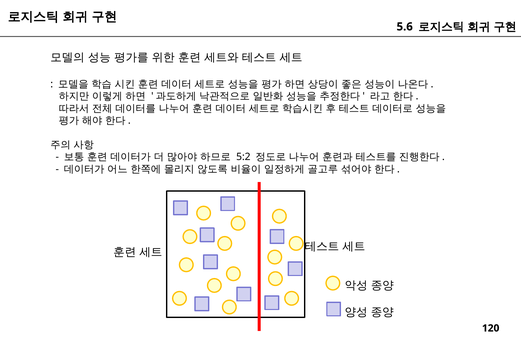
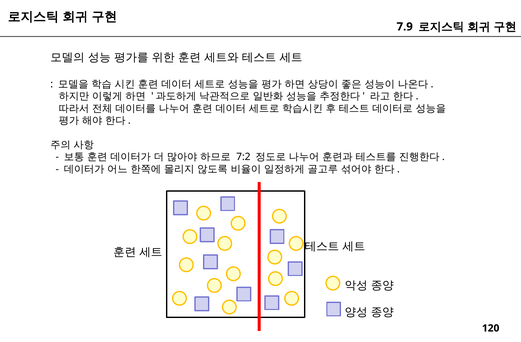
5.6: 5.6 -> 7.9
5:2: 5:2 -> 7:2
